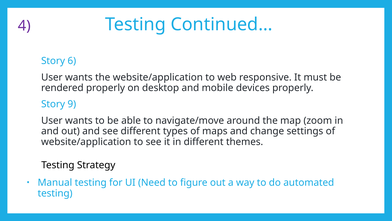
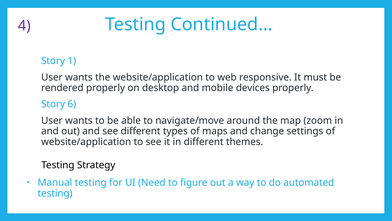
6: 6 -> 1
9: 9 -> 6
